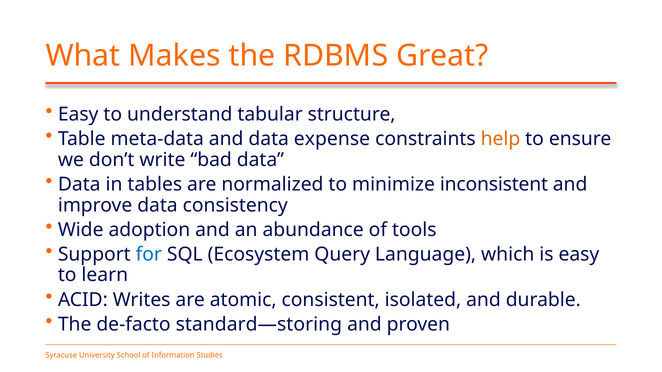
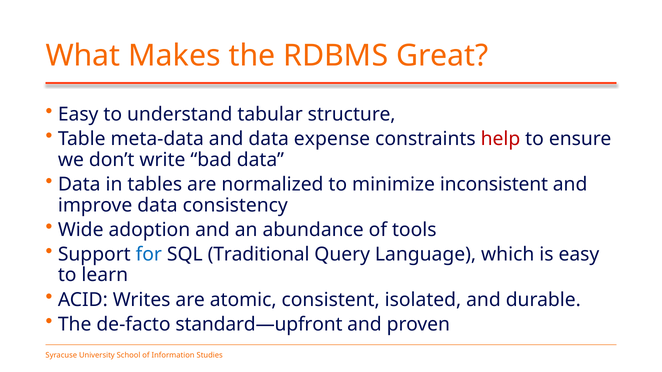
help colour: orange -> red
Ecosystem: Ecosystem -> Traditional
standard—storing: standard—storing -> standard—upfront
